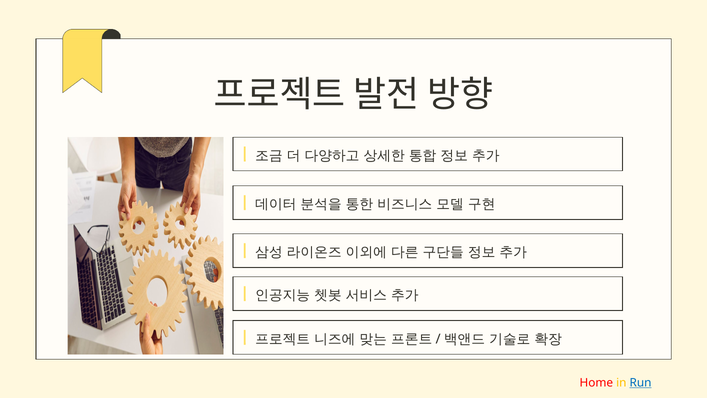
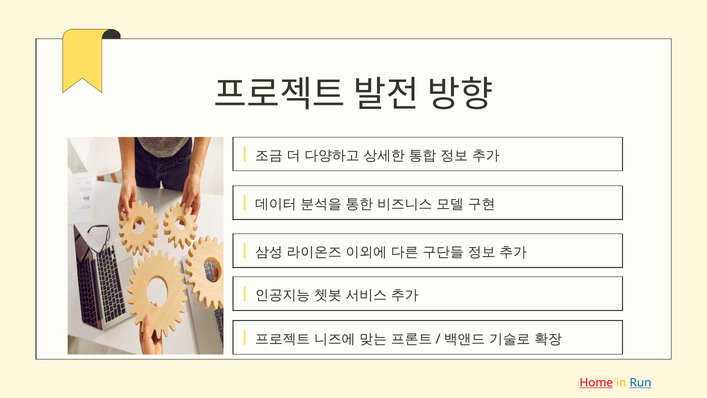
Home underline: none -> present
